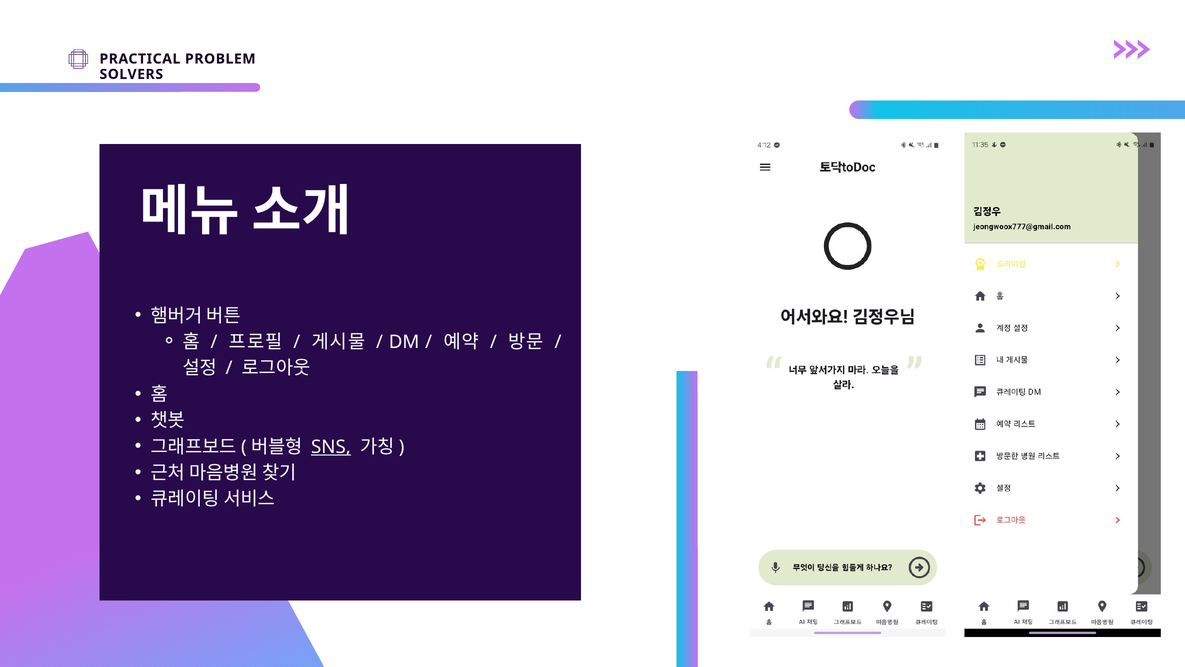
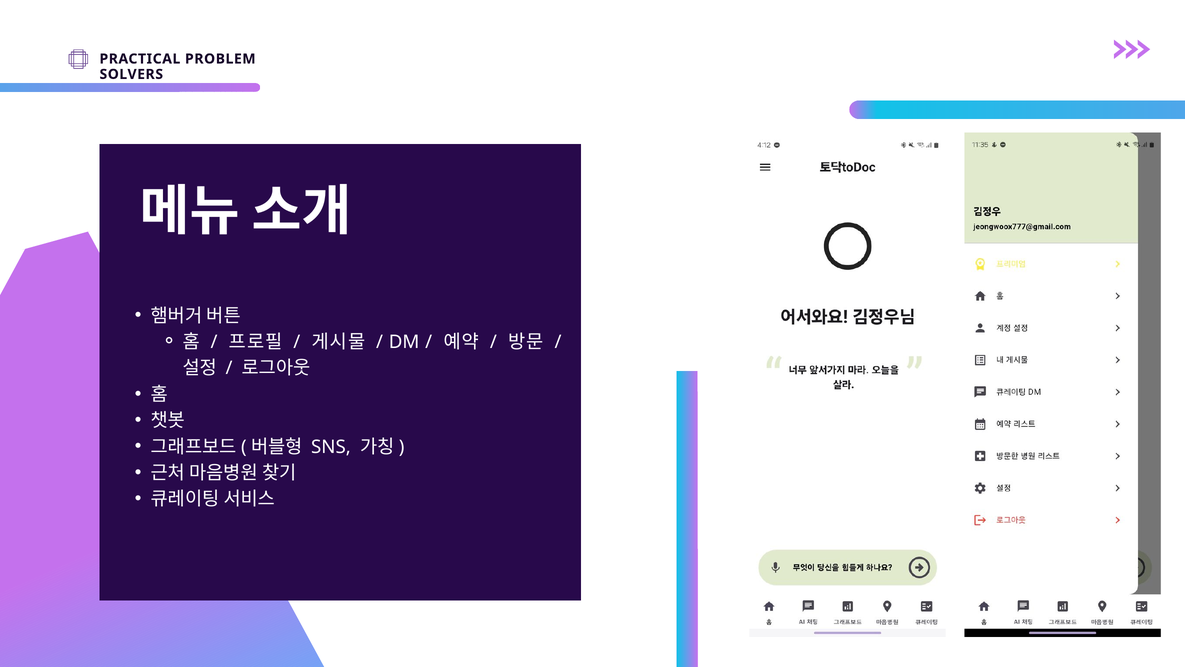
SNS underline: present -> none
